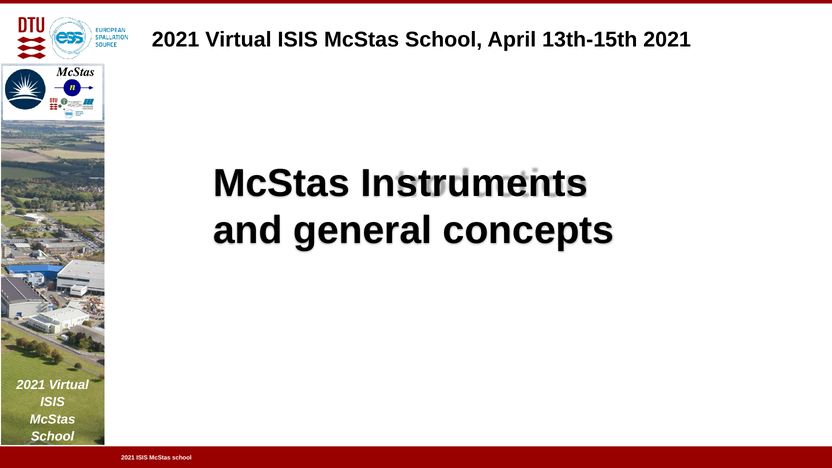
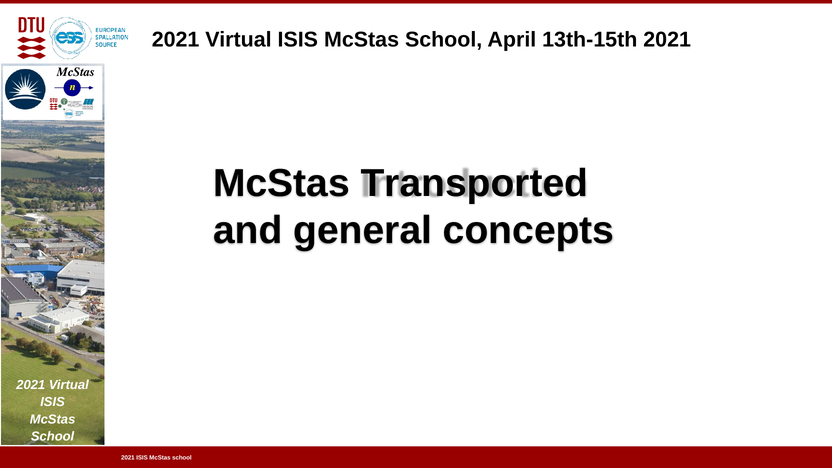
Instruments: Instruments -> Transported
